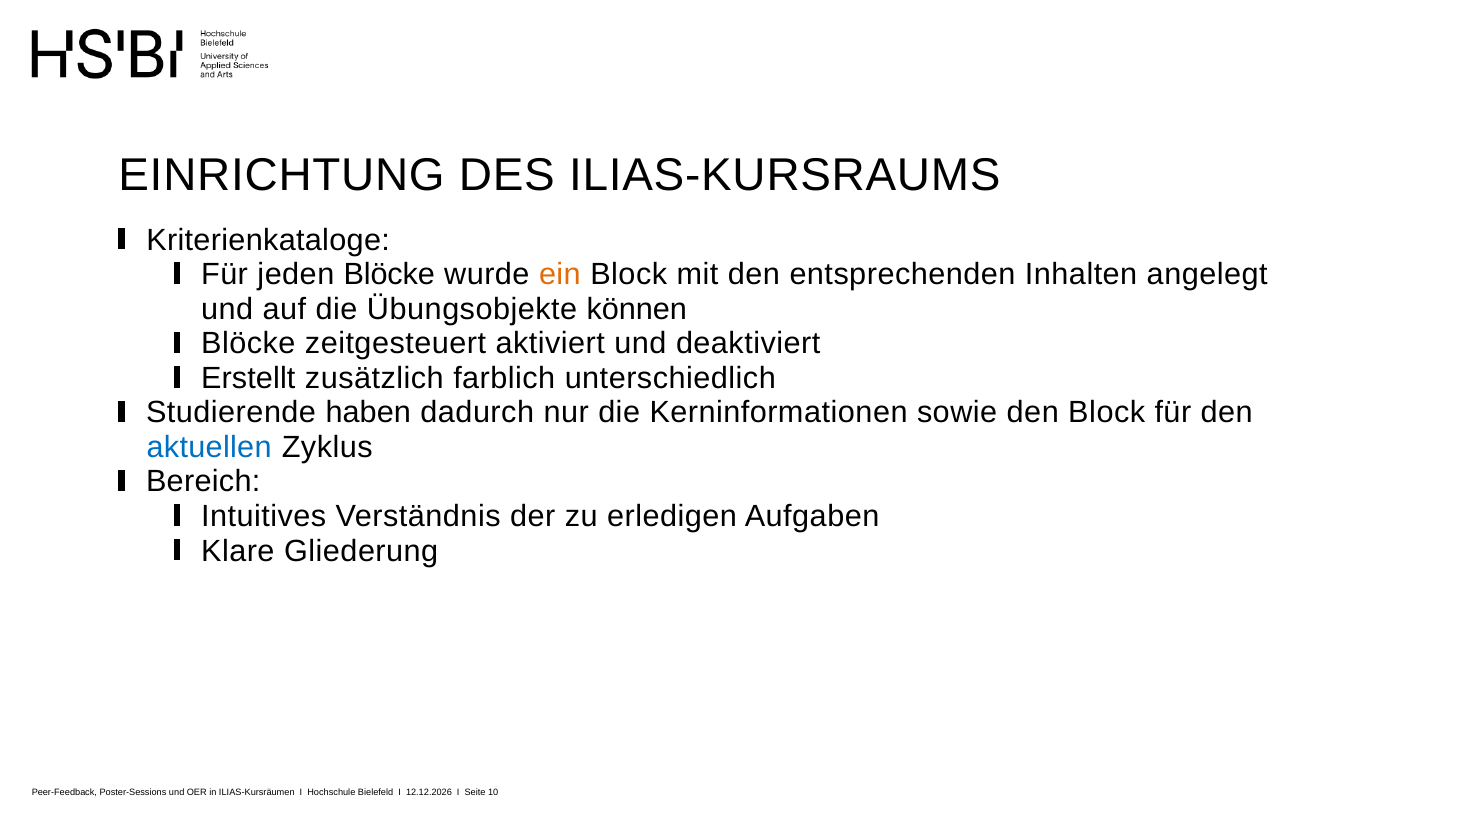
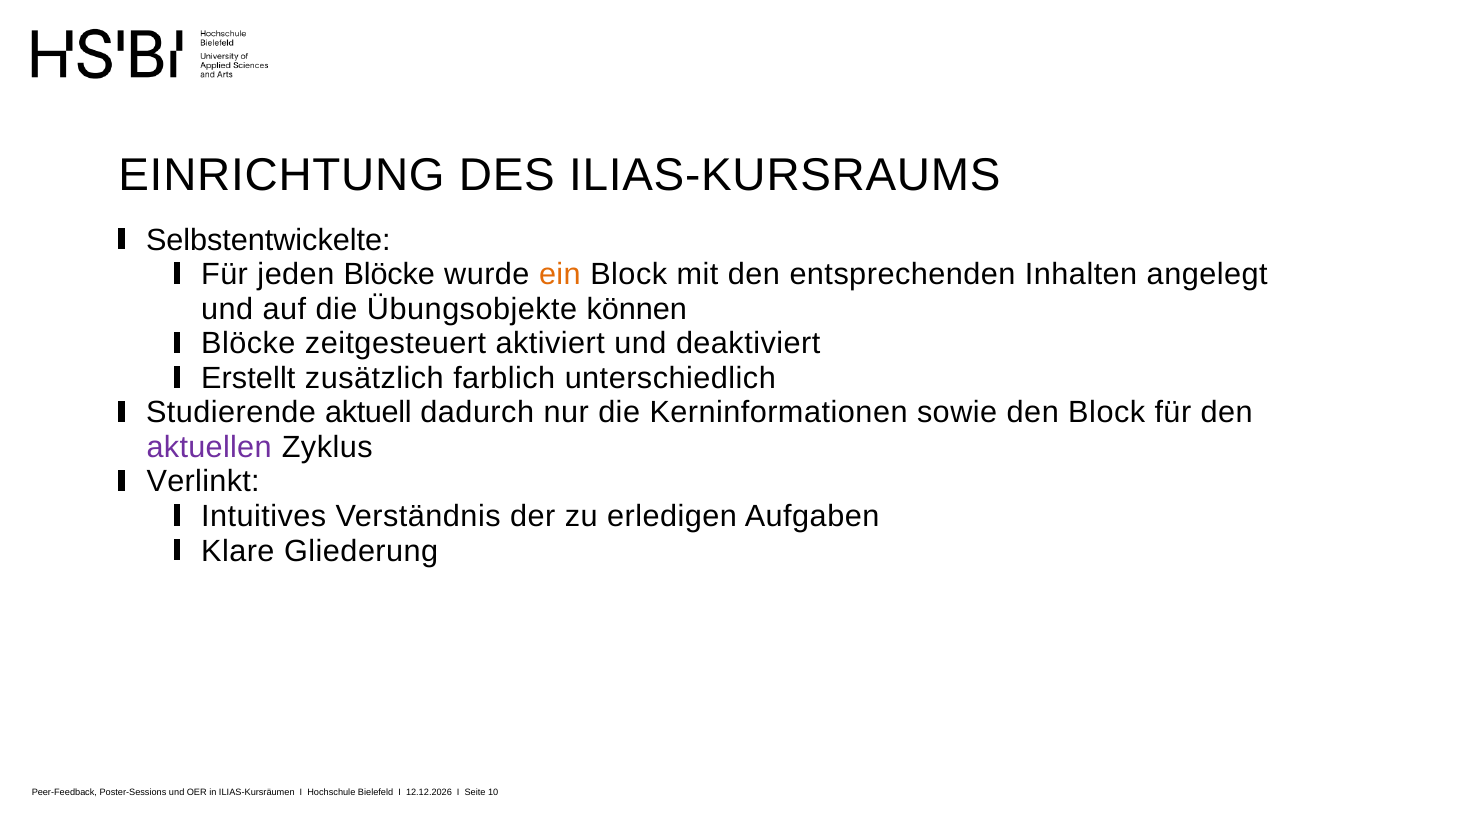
Kriterienkataloge: Kriterienkataloge -> Selbstentwickelte
haben: haben -> aktuell
aktuellen colour: blue -> purple
Bereich: Bereich -> Verlinkt
